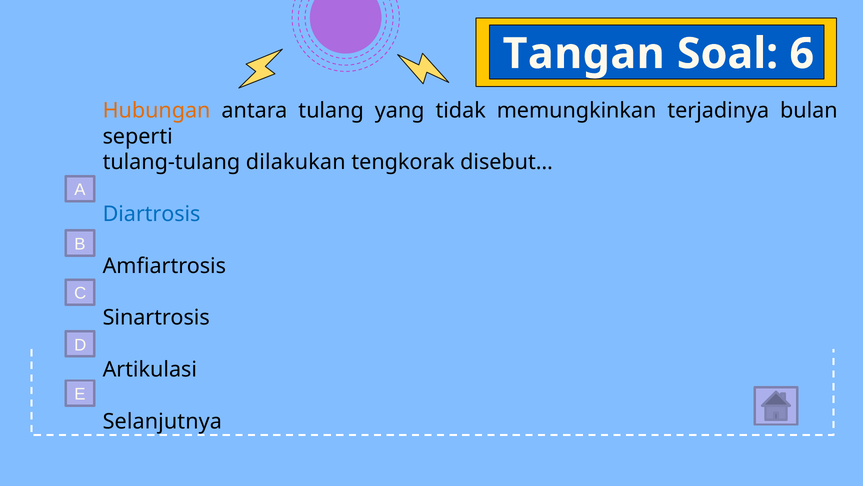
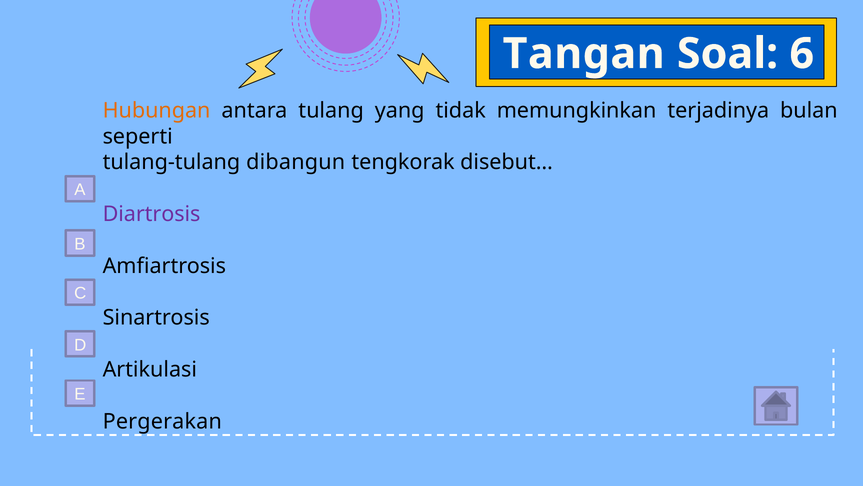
dilakukan: dilakukan -> dibangun
Diartrosis colour: blue -> purple
Selanjutnya: Selanjutnya -> Pergerakan
